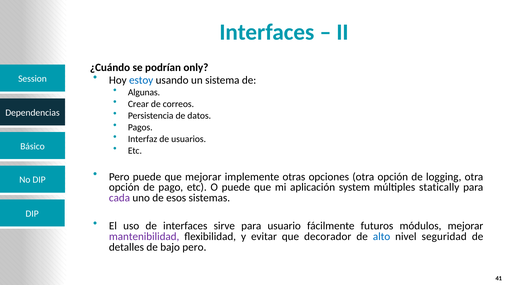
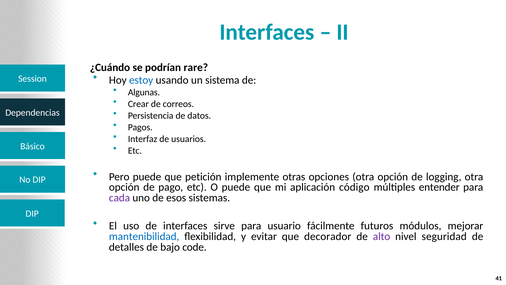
only: only -> rare
que mejorar: mejorar -> petición
system: system -> código
statically: statically -> entender
mantenibilidad colour: purple -> blue
alto colour: blue -> purple
bajo pero: pero -> code
